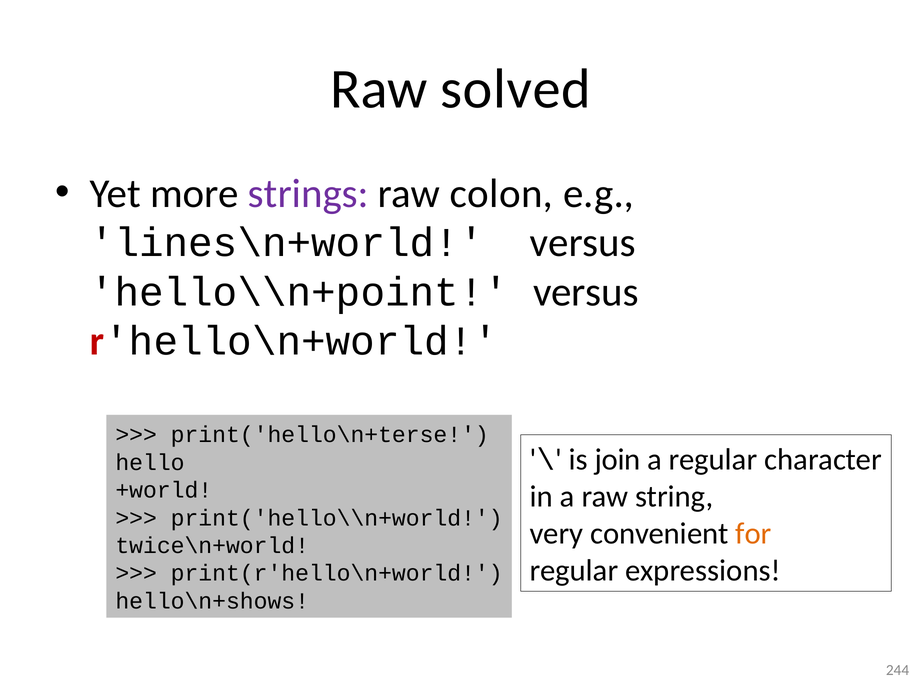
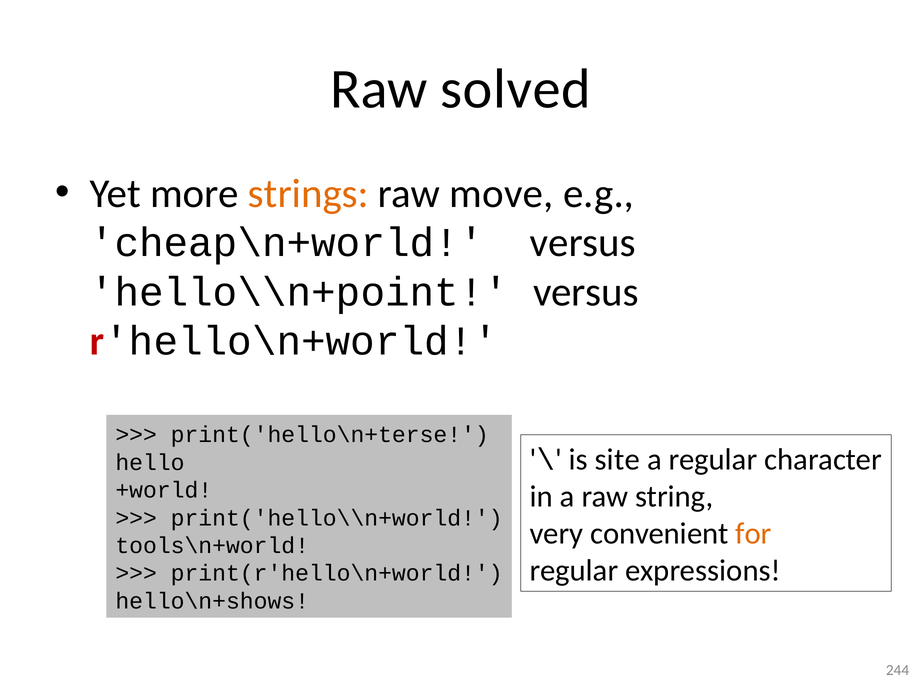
strings colour: purple -> orange
colon: colon -> move
lines\n+world: lines\n+world -> cheap\n+world
join: join -> site
twice\n+world: twice\n+world -> tools\n+world
